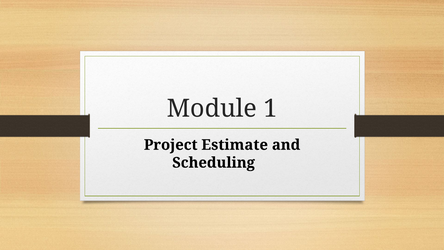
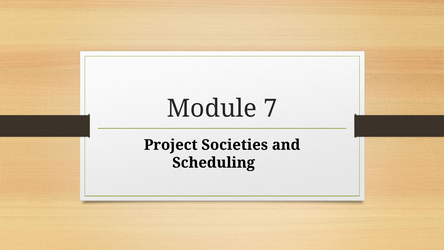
1: 1 -> 7
Estimate: Estimate -> Societies
